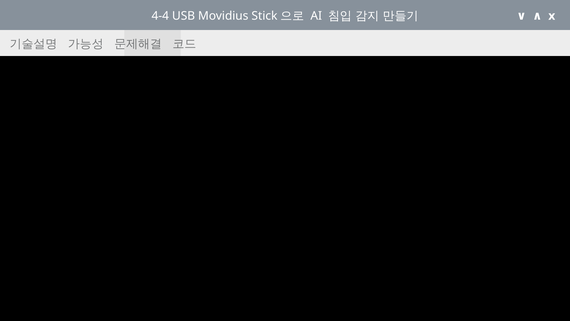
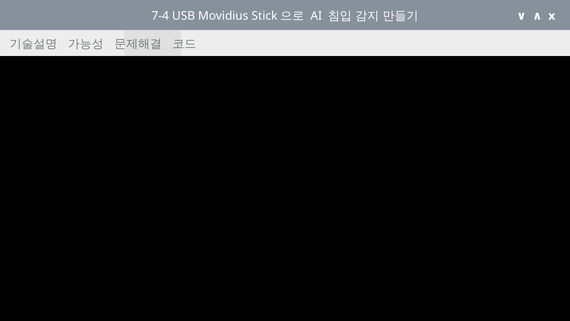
4-4: 4-4 -> 7-4
